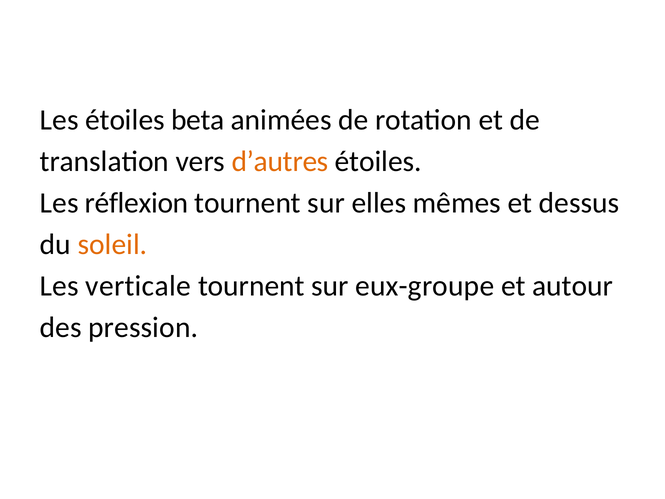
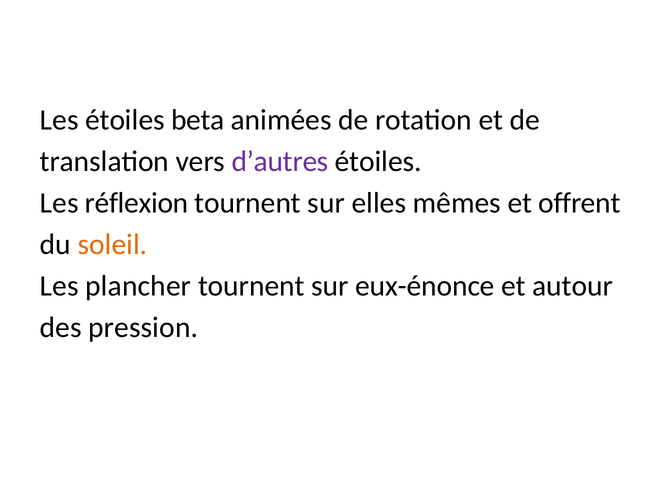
d’autres colour: orange -> purple
dessus: dessus -> offrent
verticale: verticale -> plancher
eux-groupe: eux-groupe -> eux-énonce
